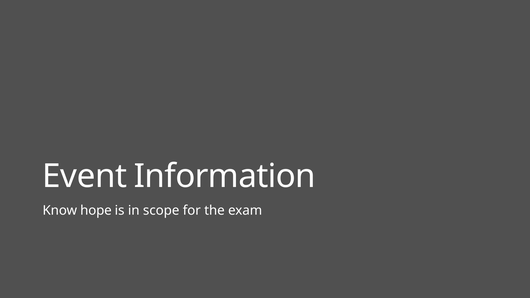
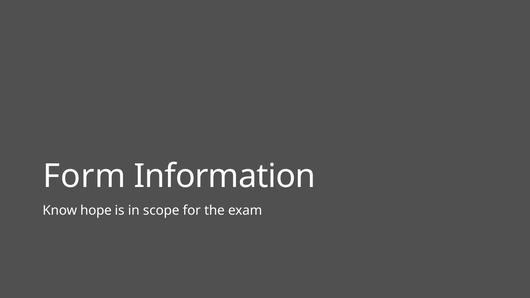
Event: Event -> Form
